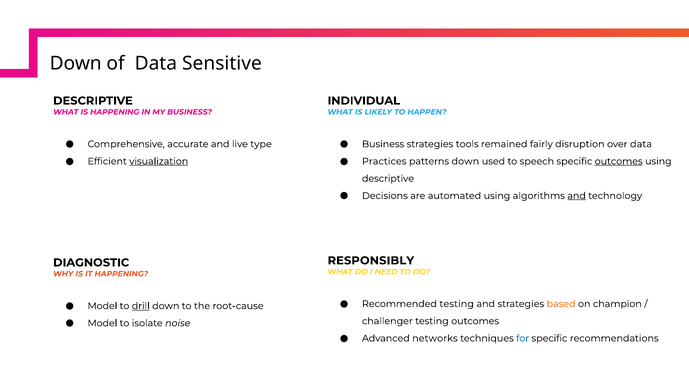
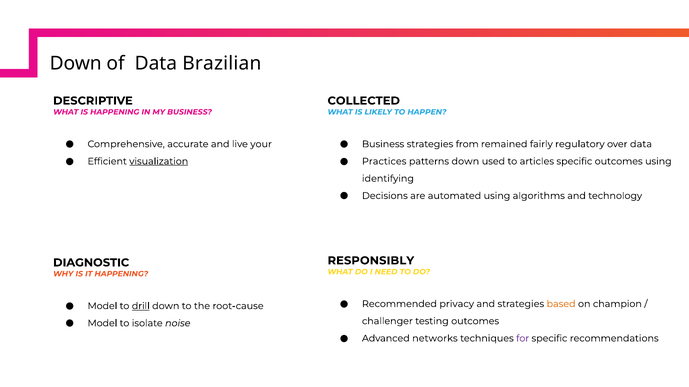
Sensitive: Sensitive -> Brazilian
INDIVIDUAL: INDIVIDUAL -> COLLECTED
type: type -> your
tools: tools -> from
disruption: disruption -> regulatory
speech: speech -> articles
outcomes at (619, 162) underline: present -> none
descriptive at (388, 179): descriptive -> identifying
and at (577, 196) underline: present -> none
Recommended testing: testing -> privacy
for colour: blue -> purple
